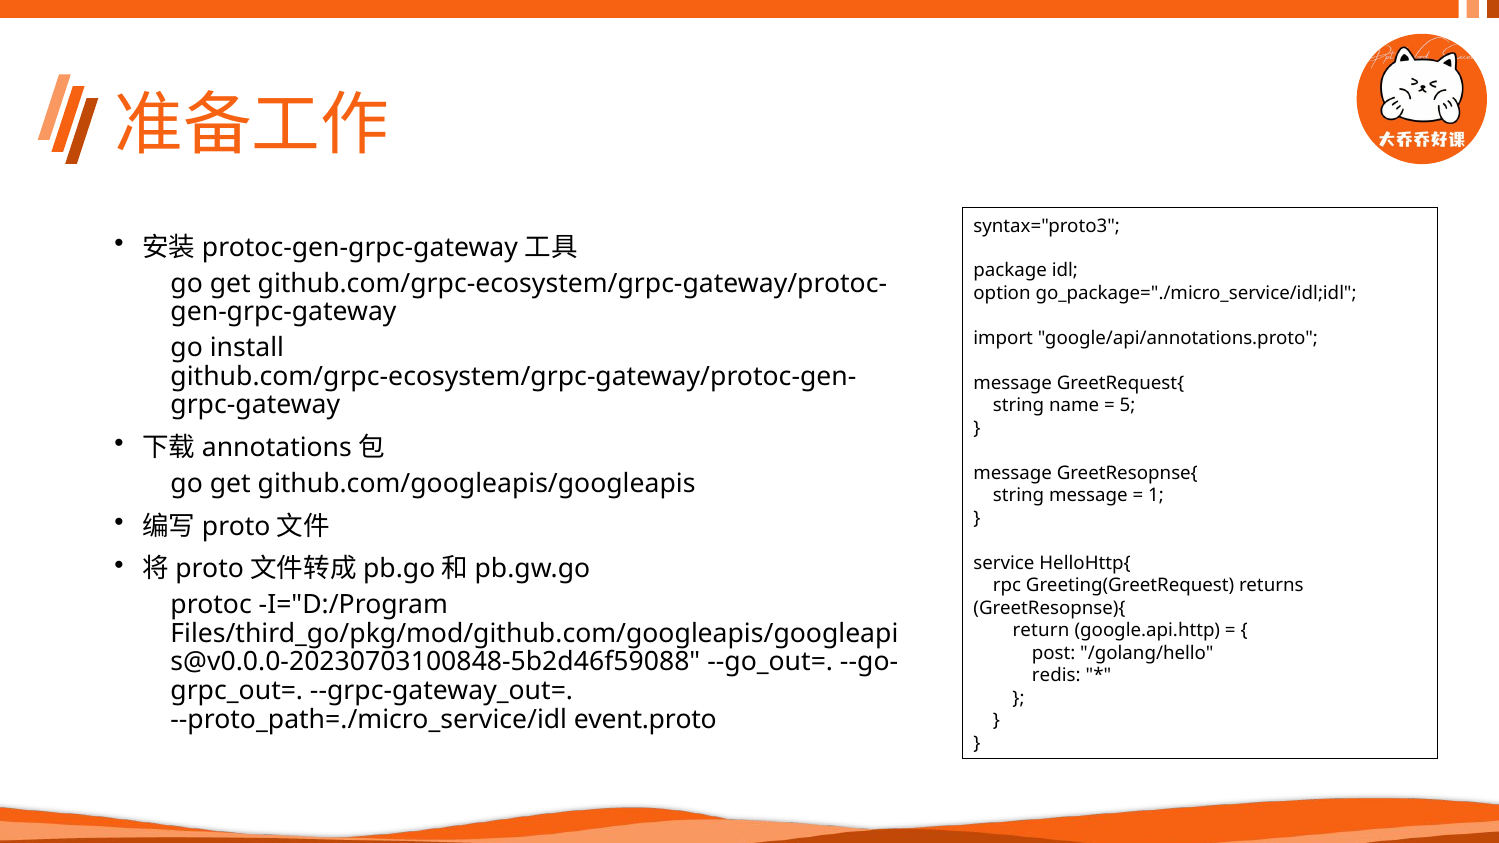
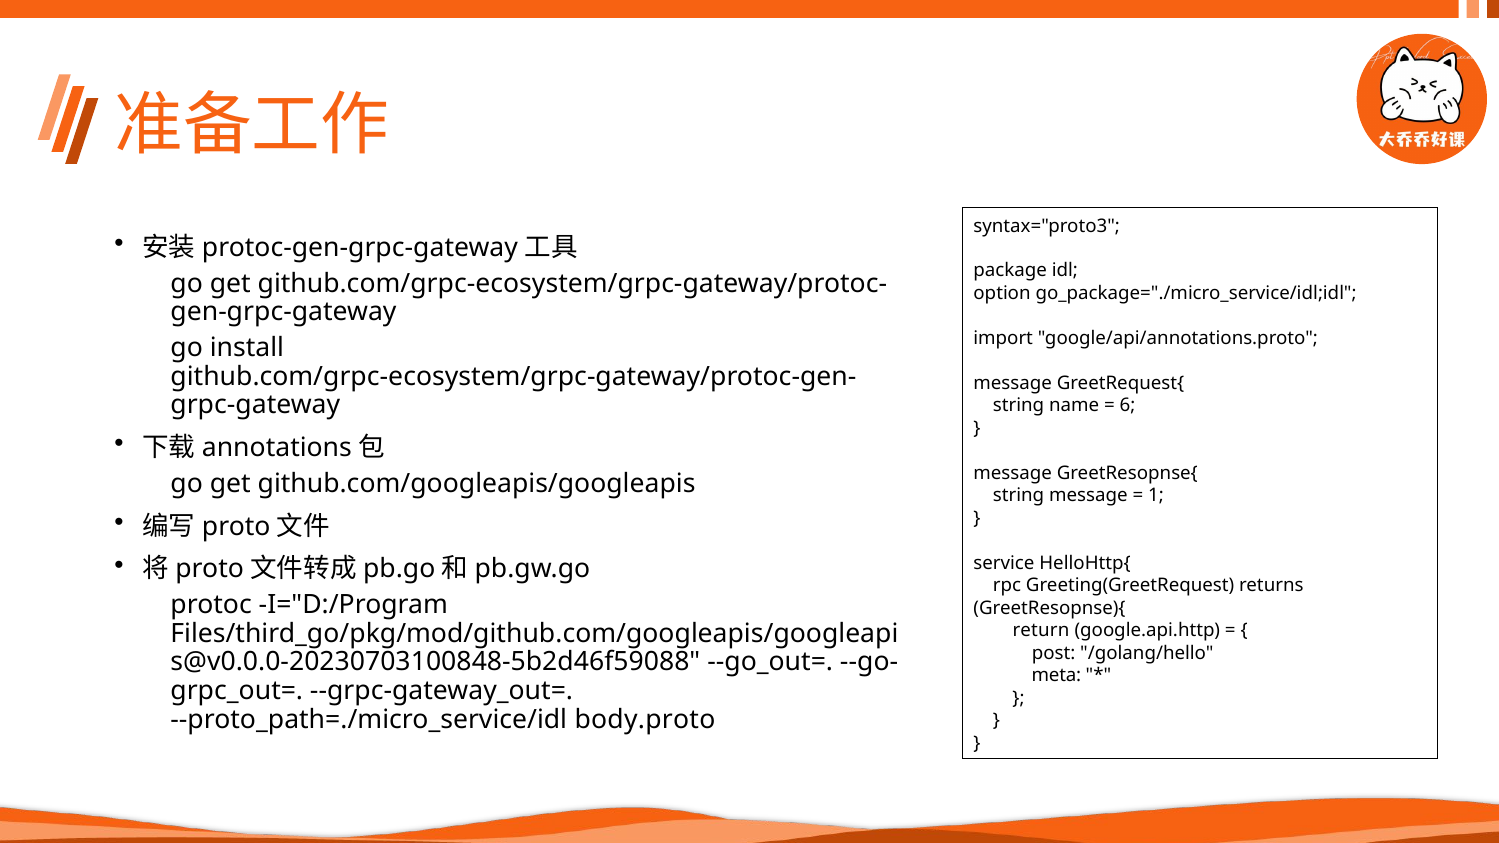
5: 5 -> 6
redis: redis -> meta
event.proto: event.proto -> body.proto
